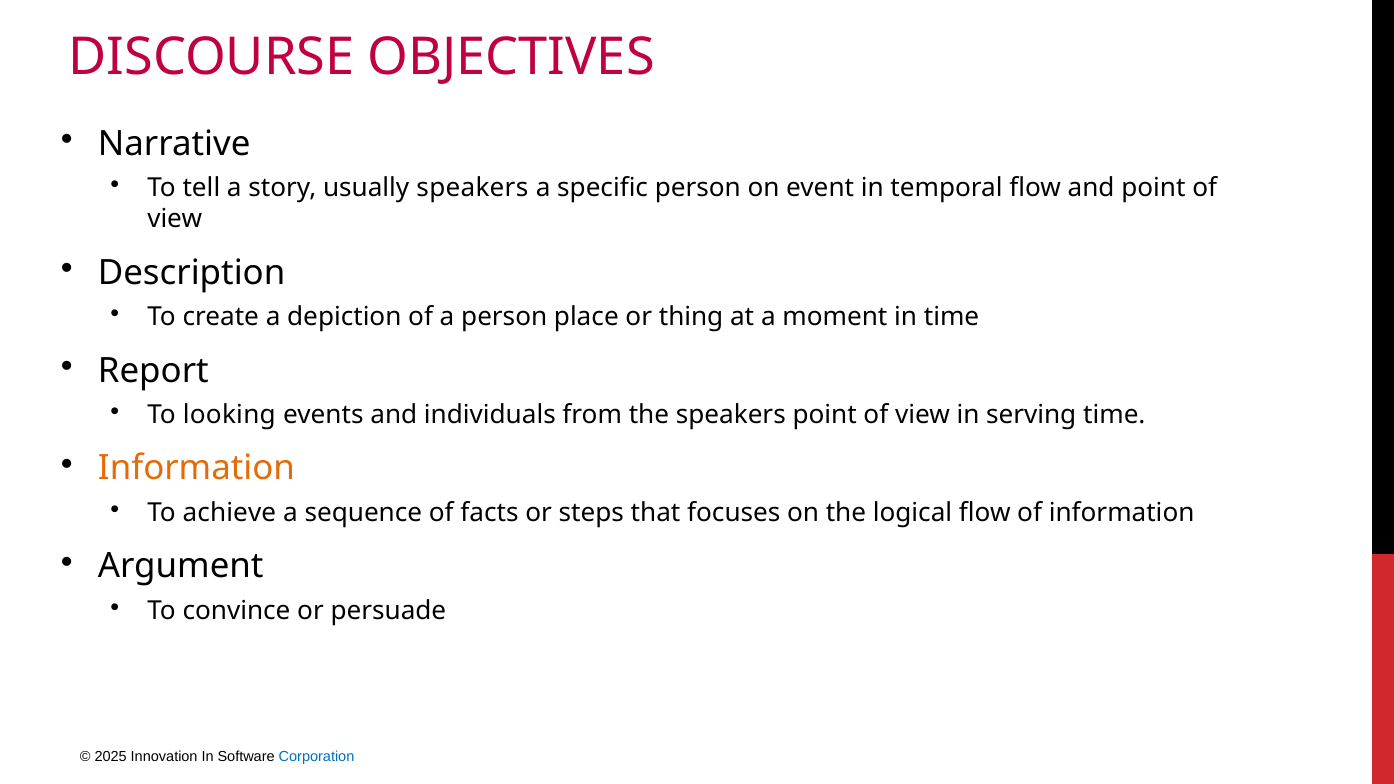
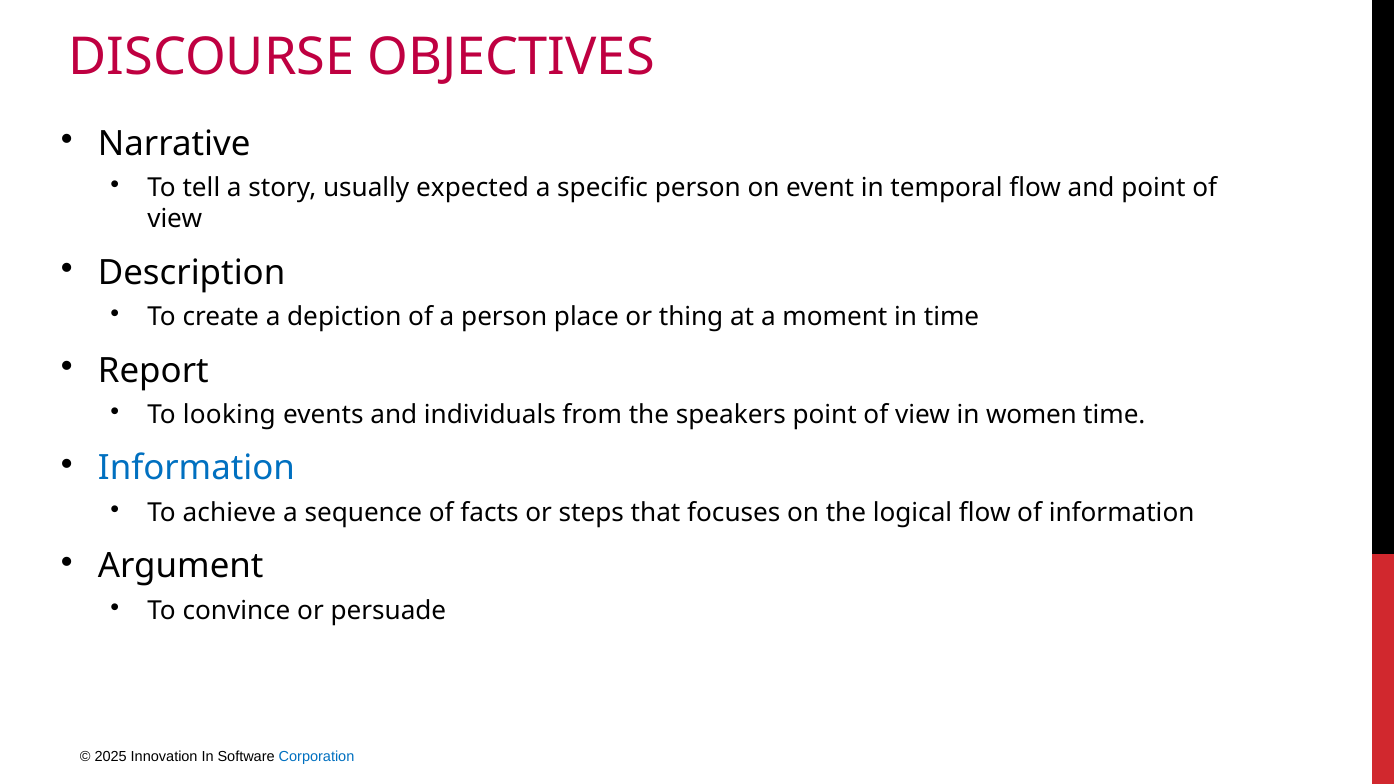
usually speakers: speakers -> expected
serving: serving -> women
Information at (196, 469) colour: orange -> blue
